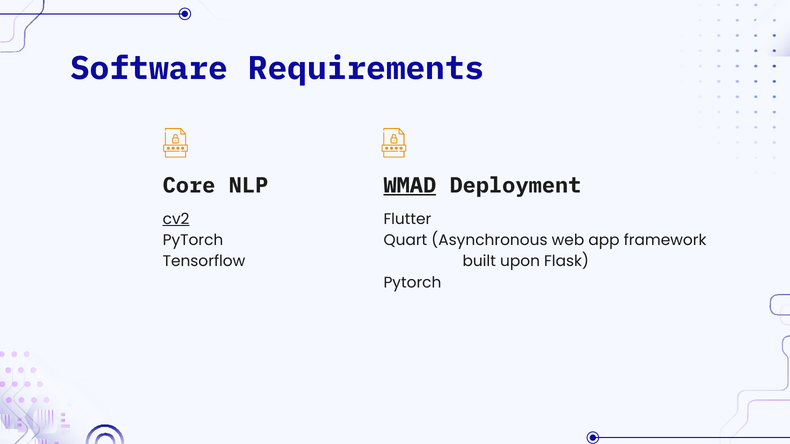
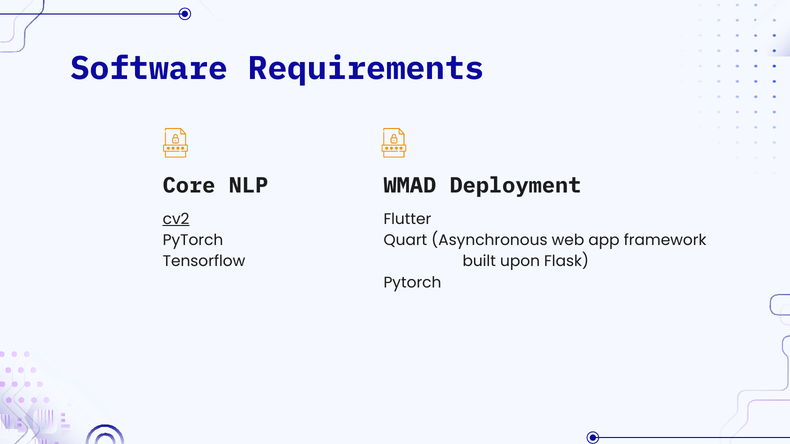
WMAD underline: present -> none
